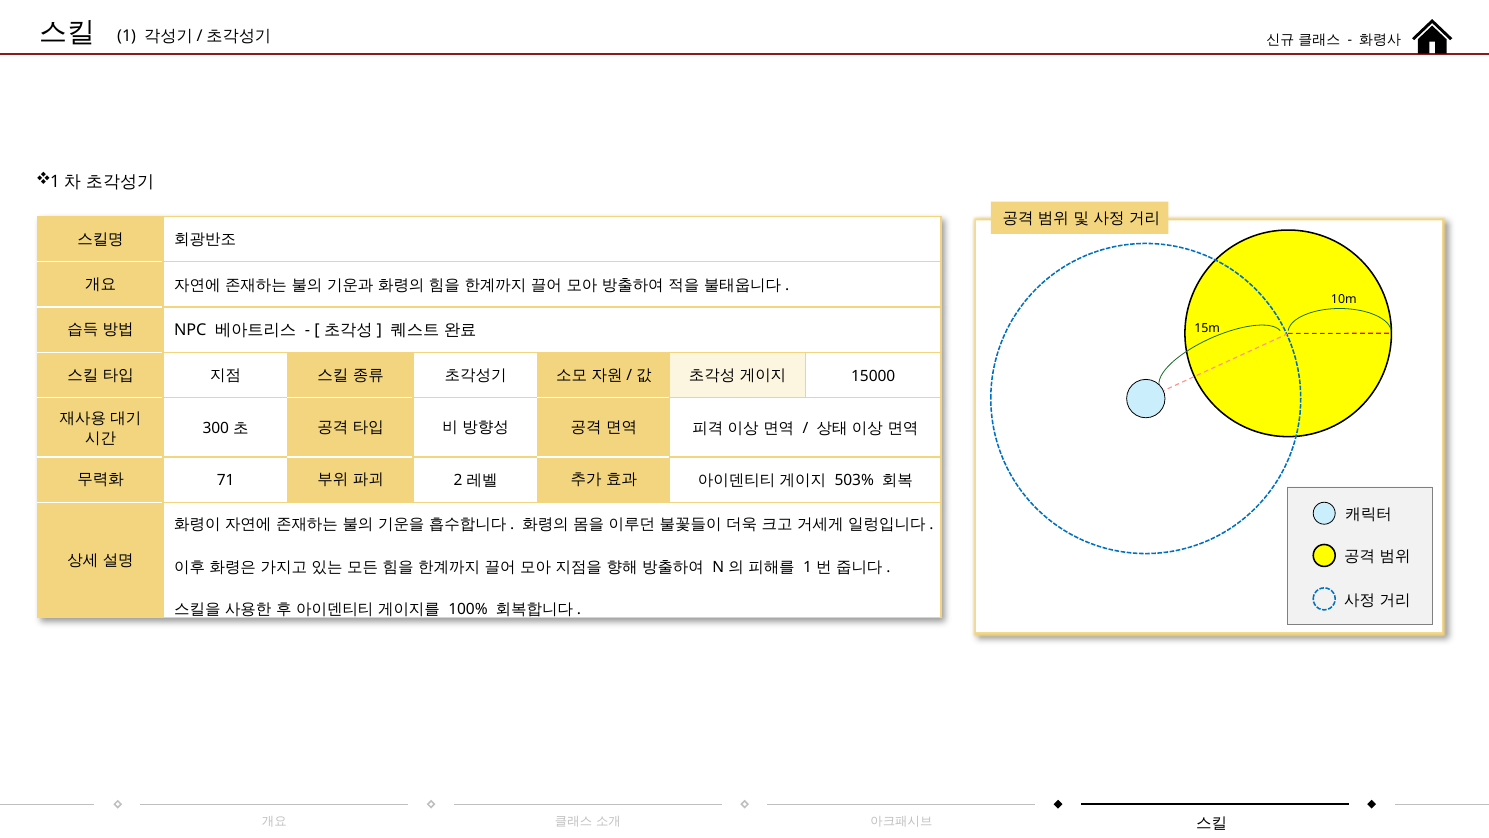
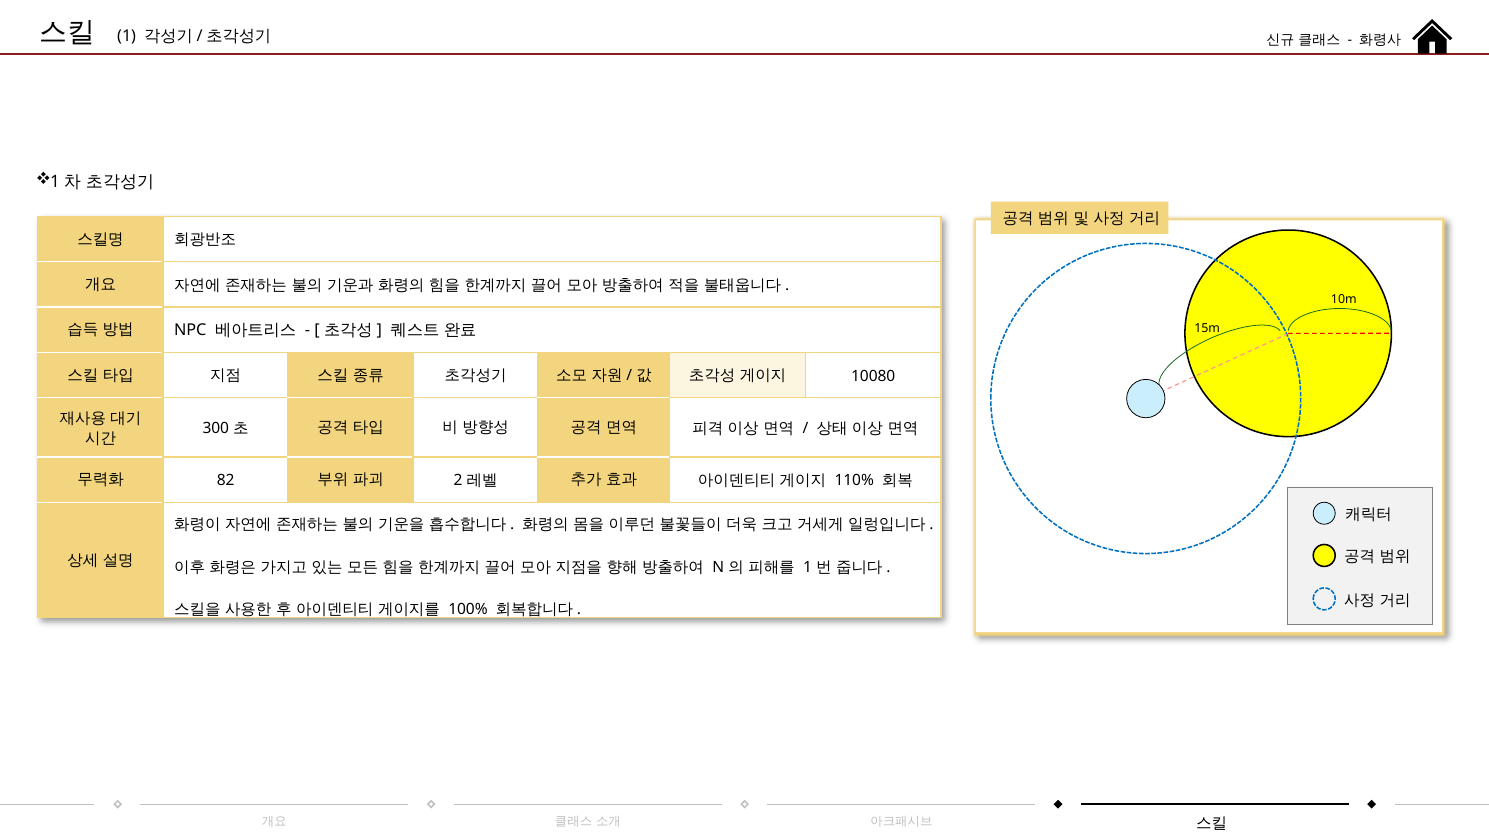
15000: 15000 -> 10080
71: 71 -> 82
503%: 503% -> 110%
